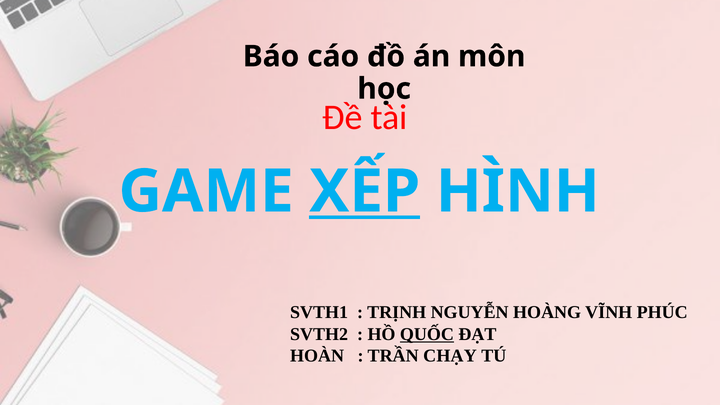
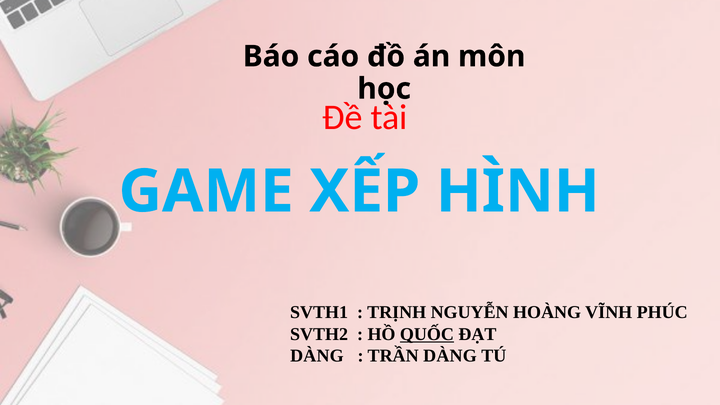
XẾP underline: present -> none
HOÀN at (317, 356): HOÀN -> DÀNG
TRẦN CHẠY: CHẠY -> DÀNG
